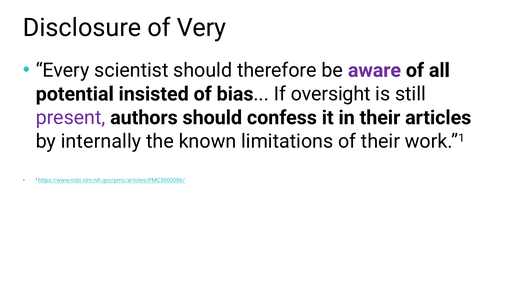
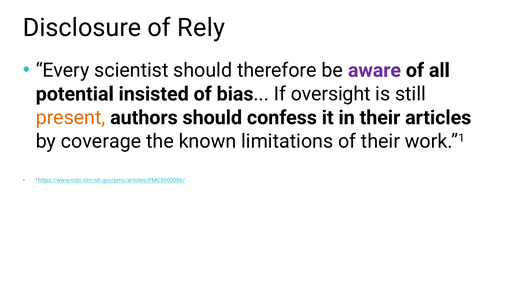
Very: Very -> Rely
present colour: purple -> orange
internally: internally -> coverage
